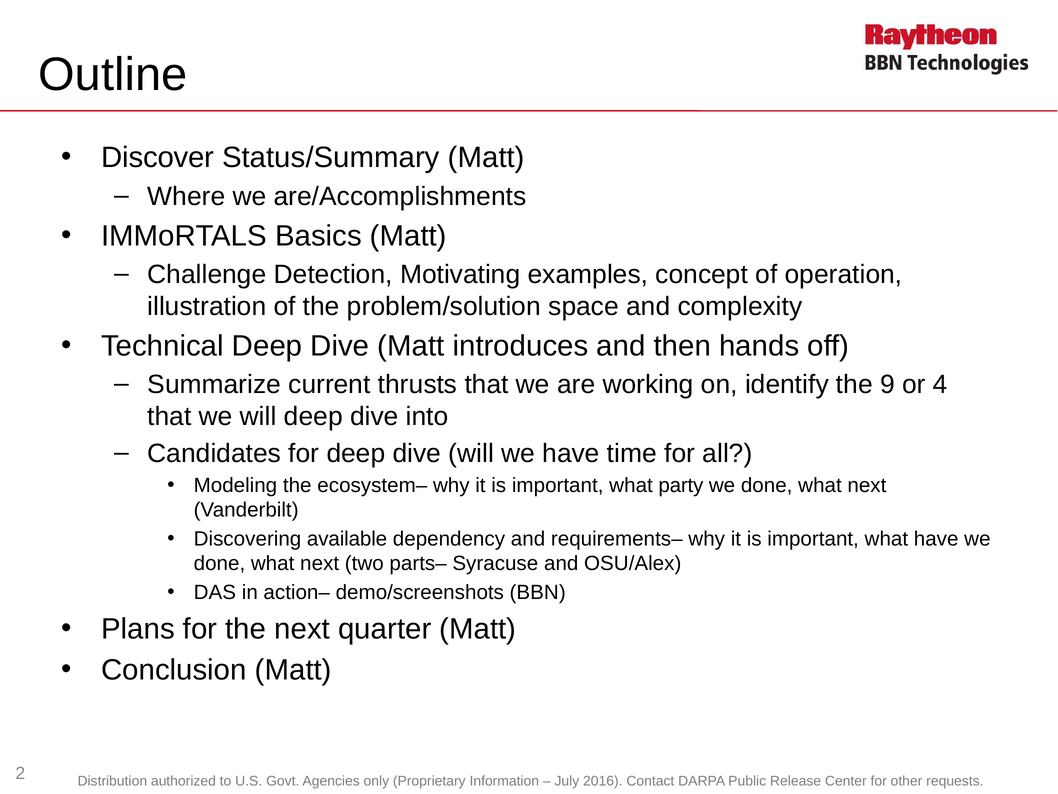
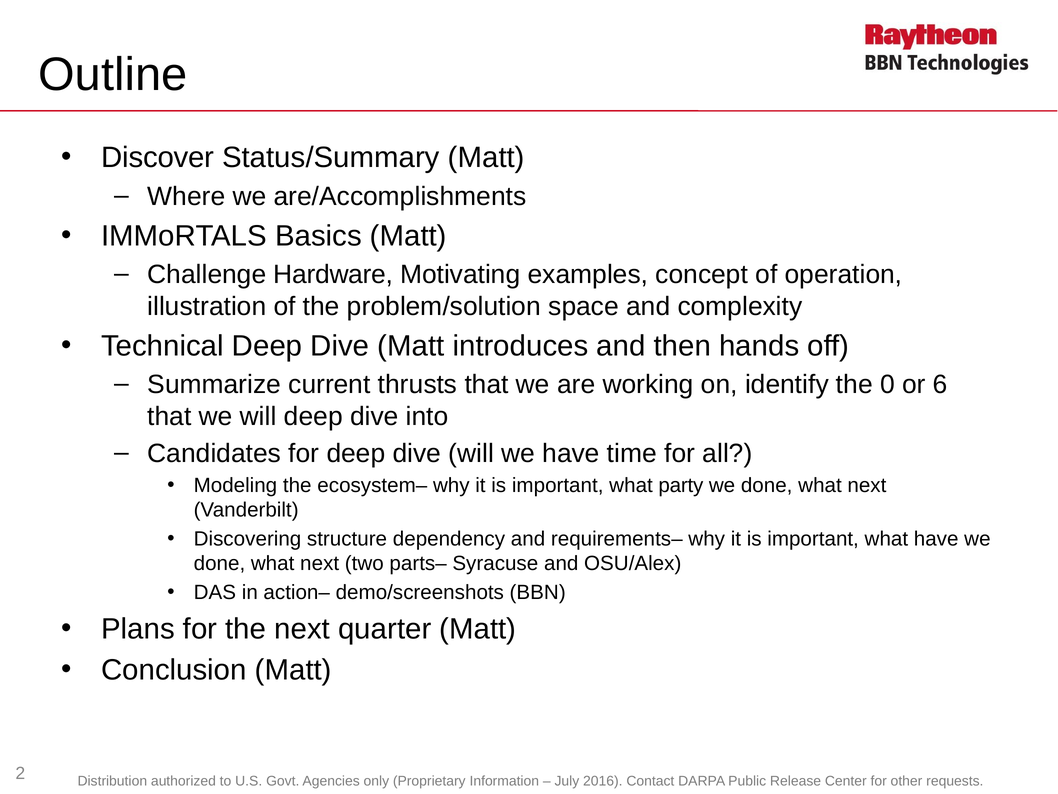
Detection: Detection -> Hardware
9: 9 -> 0
4: 4 -> 6
available: available -> structure
